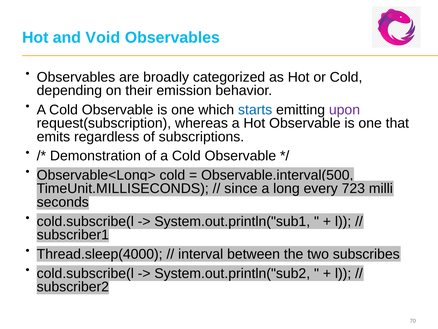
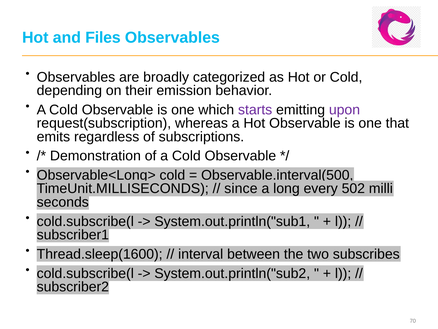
Void: Void -> Files
starts colour: blue -> purple
723: 723 -> 502
Thread.sleep(4000: Thread.sleep(4000 -> Thread.sleep(1600
